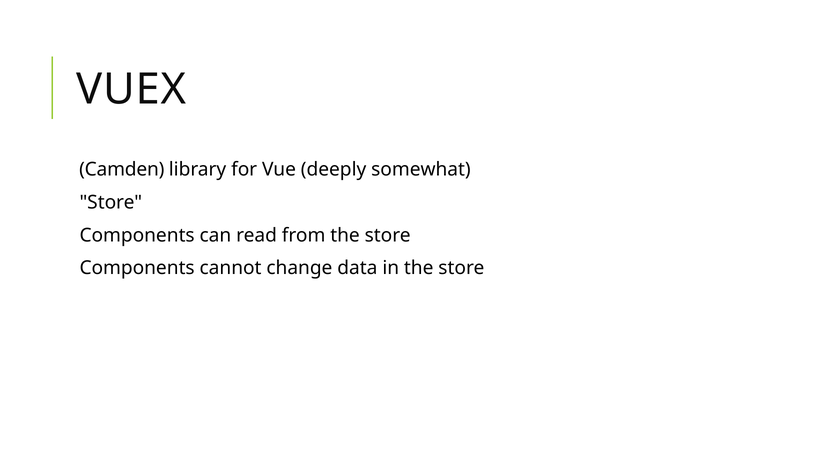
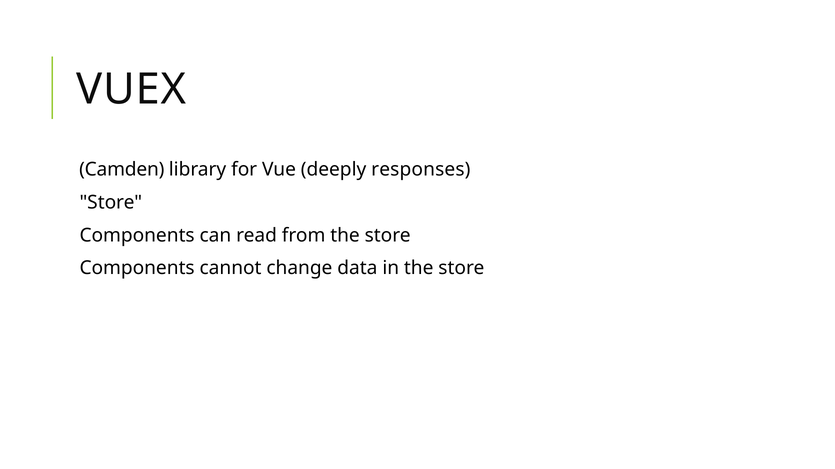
somewhat: somewhat -> responses
